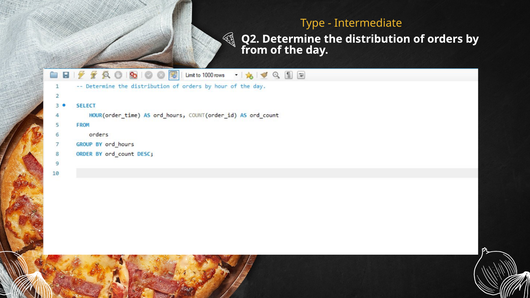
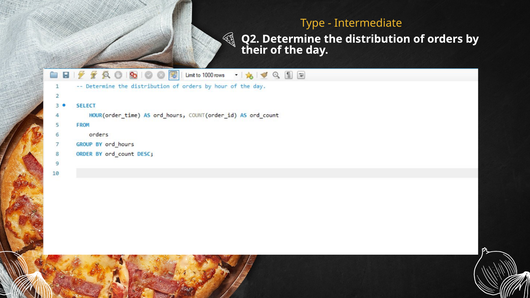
from: from -> their
